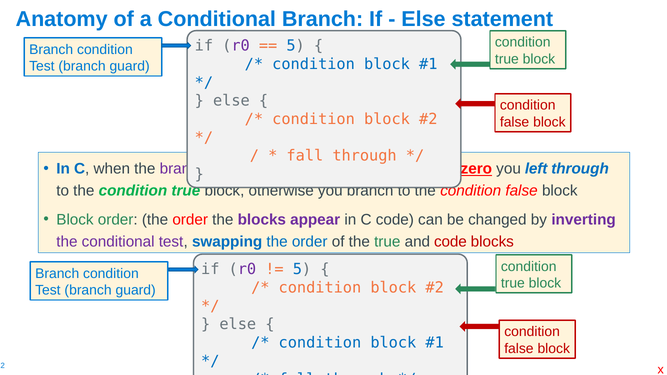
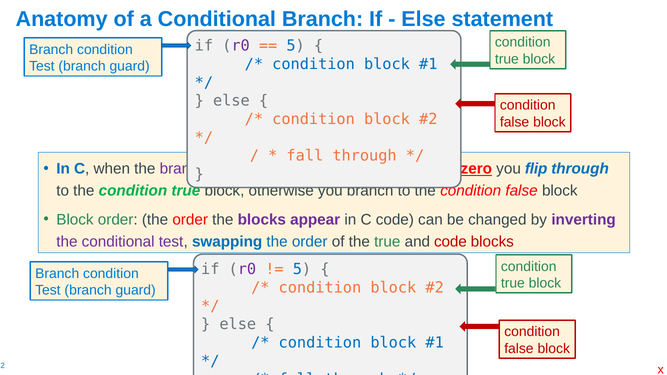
left: left -> flip
